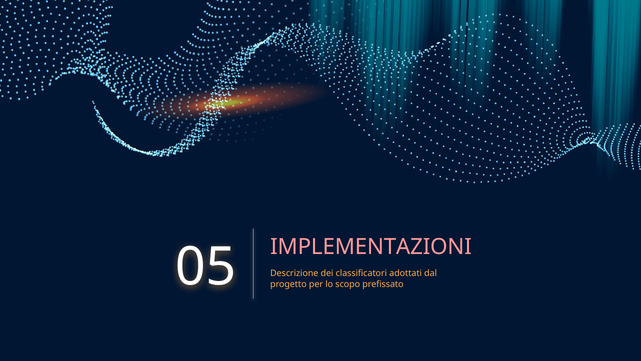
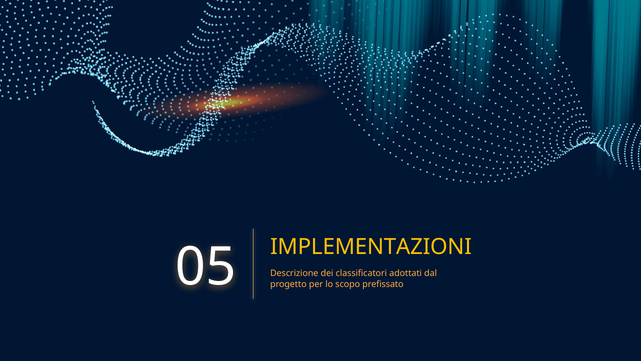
IMPLEMENTAZIONI colour: pink -> yellow
